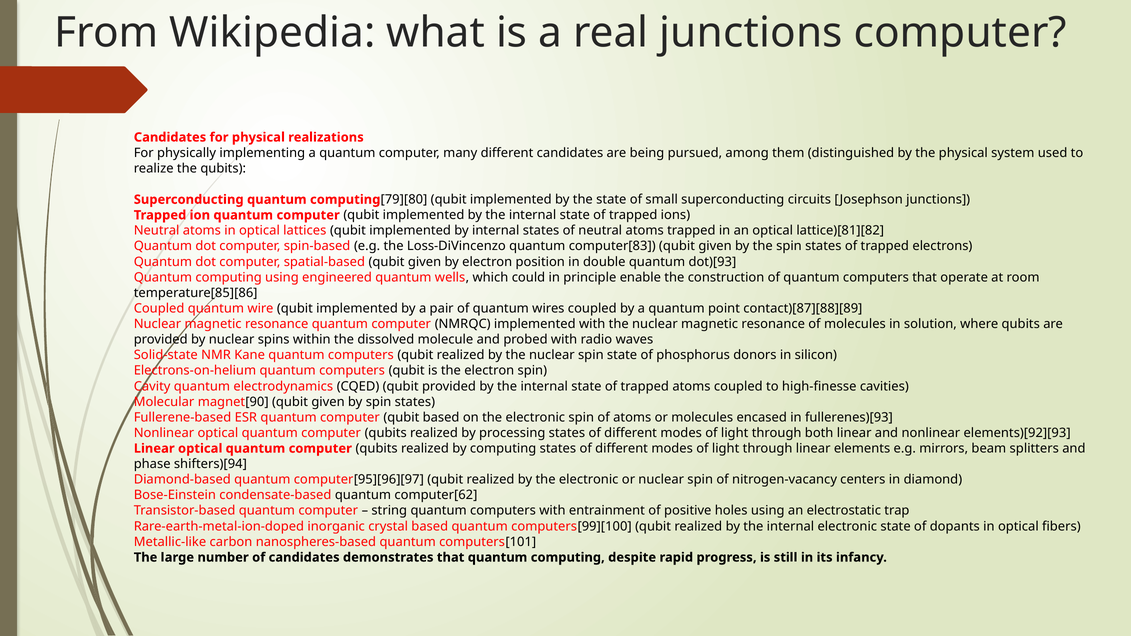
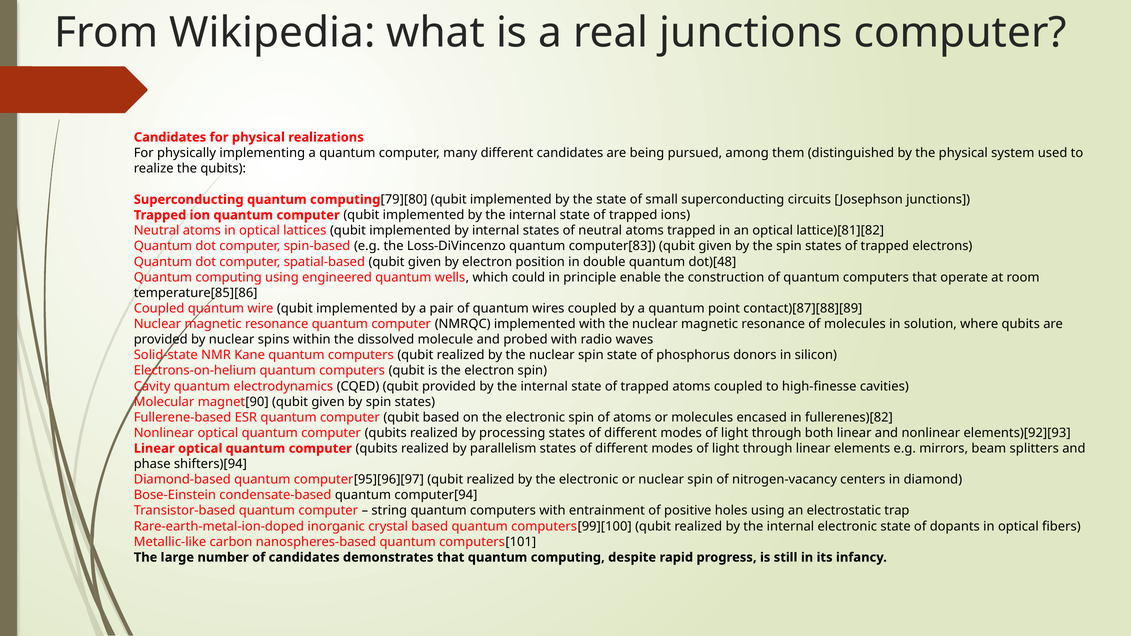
dot)[93: dot)[93 -> dot)[48
fullerenes)[93: fullerenes)[93 -> fullerenes)[82
by computing: computing -> parallelism
computer[62: computer[62 -> computer[94
